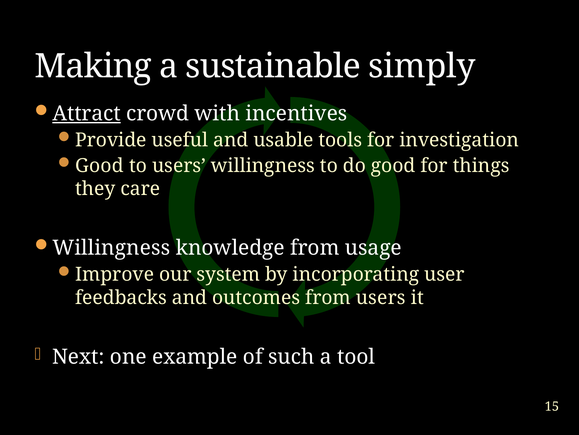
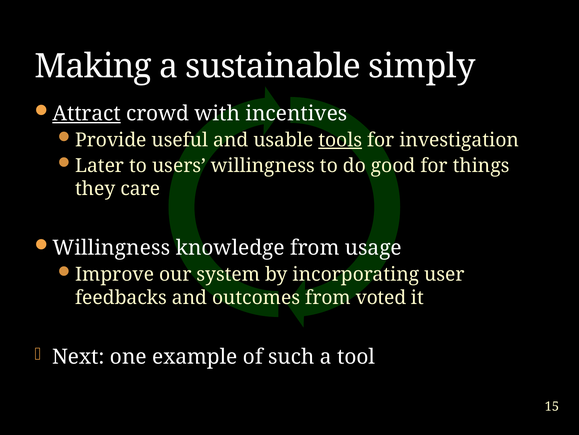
tools underline: none -> present
Good at (100, 165): Good -> Later
from users: users -> voted
